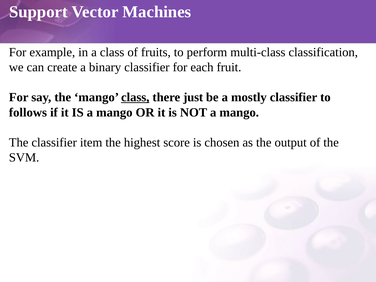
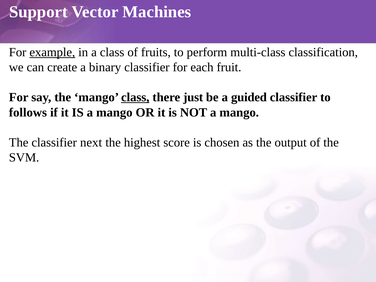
example underline: none -> present
mostly: mostly -> guided
item: item -> next
